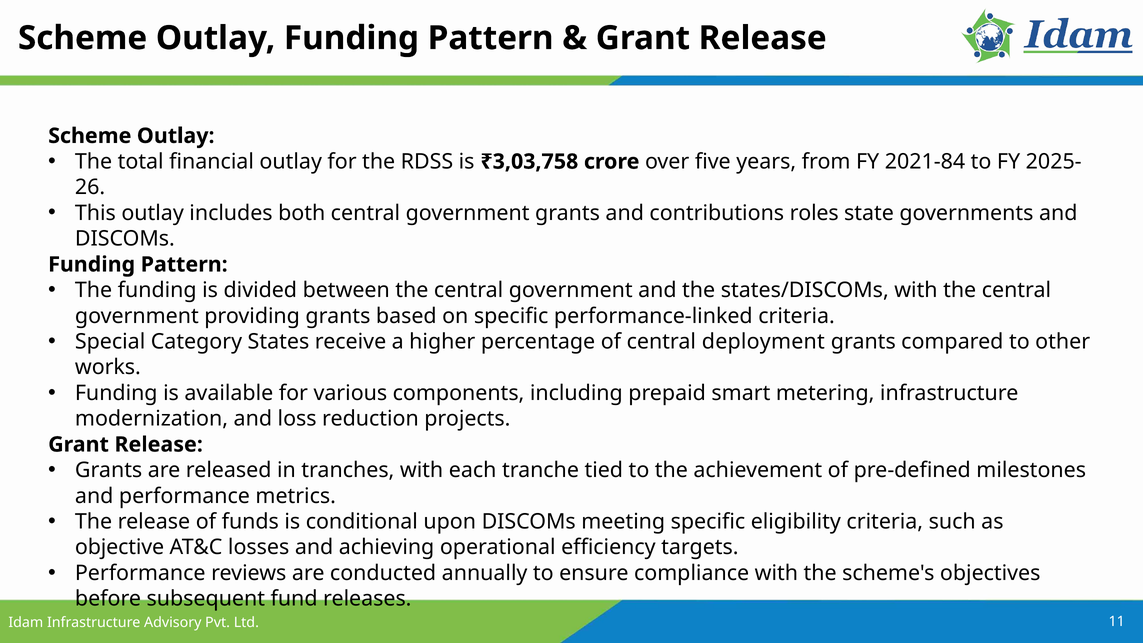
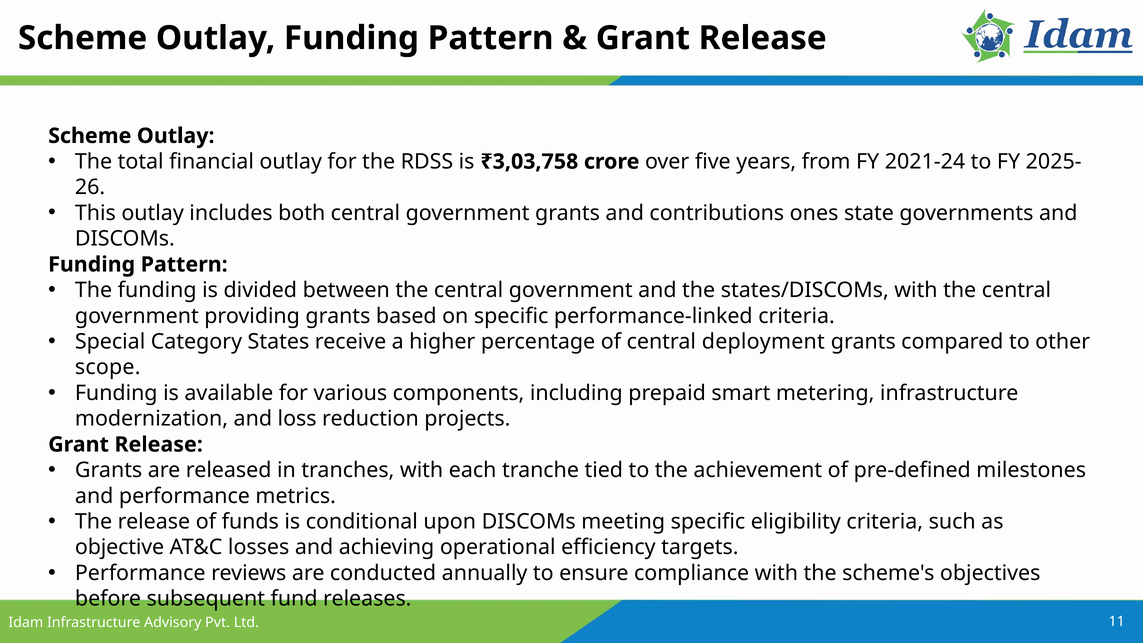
2021-84: 2021-84 -> 2021-24
roles: roles -> ones
works: works -> scope
